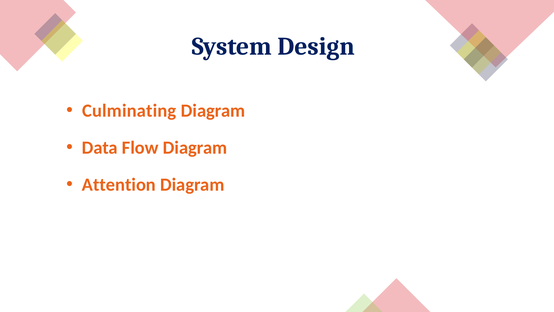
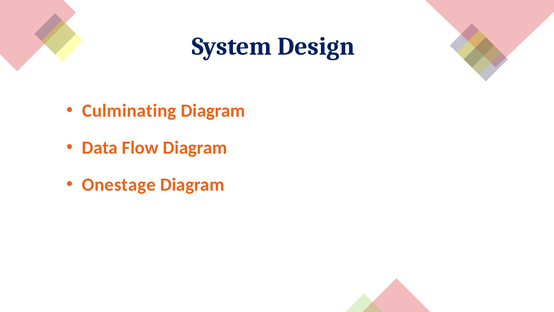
Attention: Attention -> Onestage
